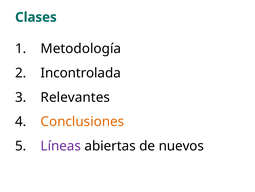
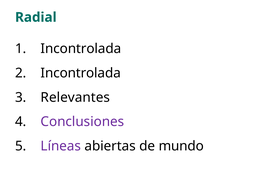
Clases: Clases -> Radial
Metodología at (81, 49): Metodología -> Incontrolada
Conclusiones colour: orange -> purple
nuevos: nuevos -> mundo
